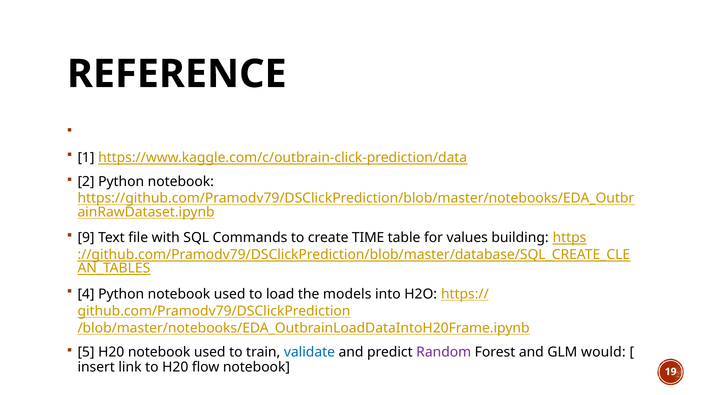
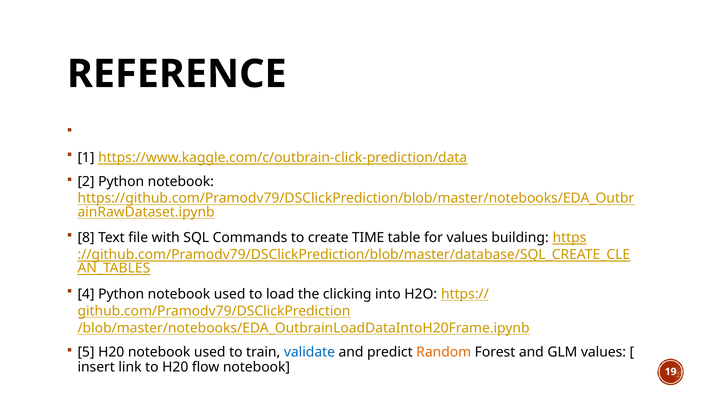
9: 9 -> 8
models: models -> clicking
Random colour: purple -> orange
GLM would: would -> values
